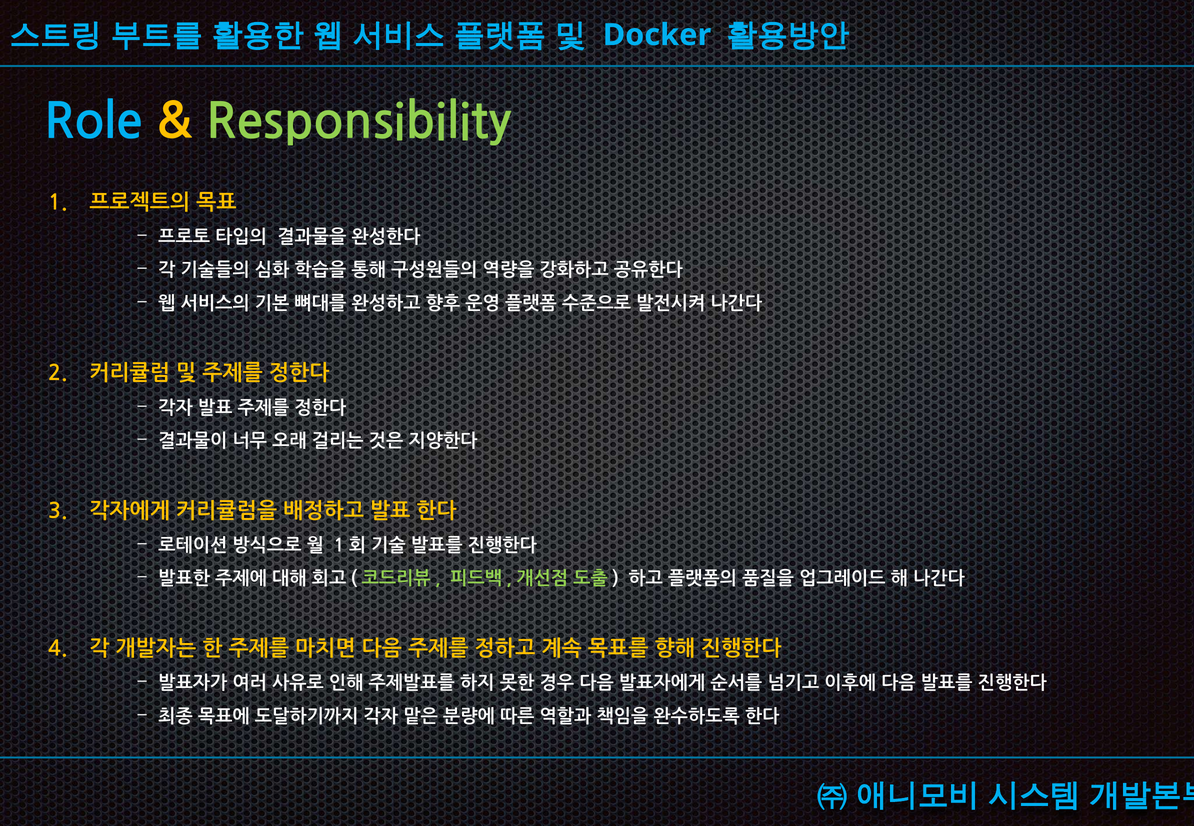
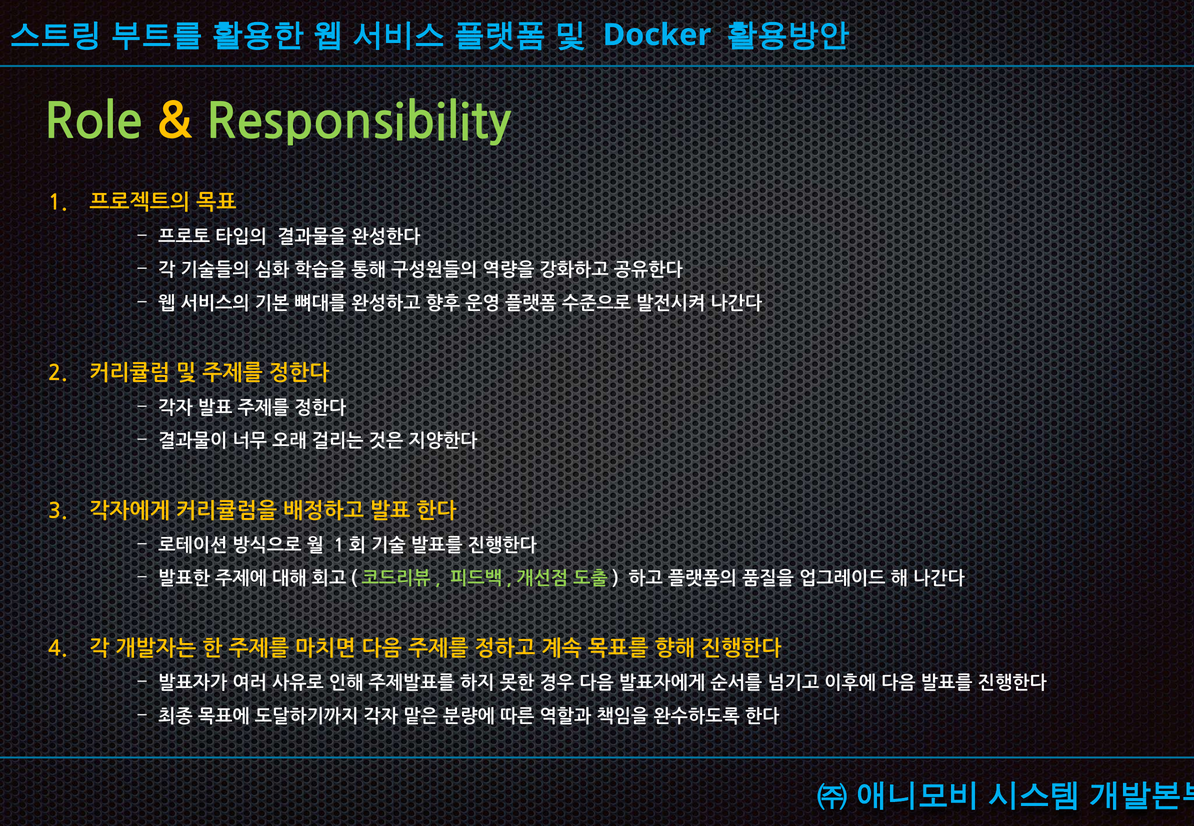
Role colour: light blue -> light green
